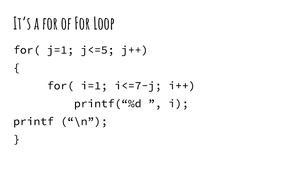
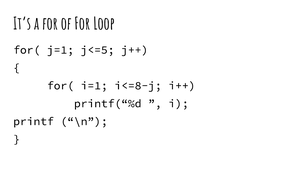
i<=7-j: i<=7-j -> i<=8-j
